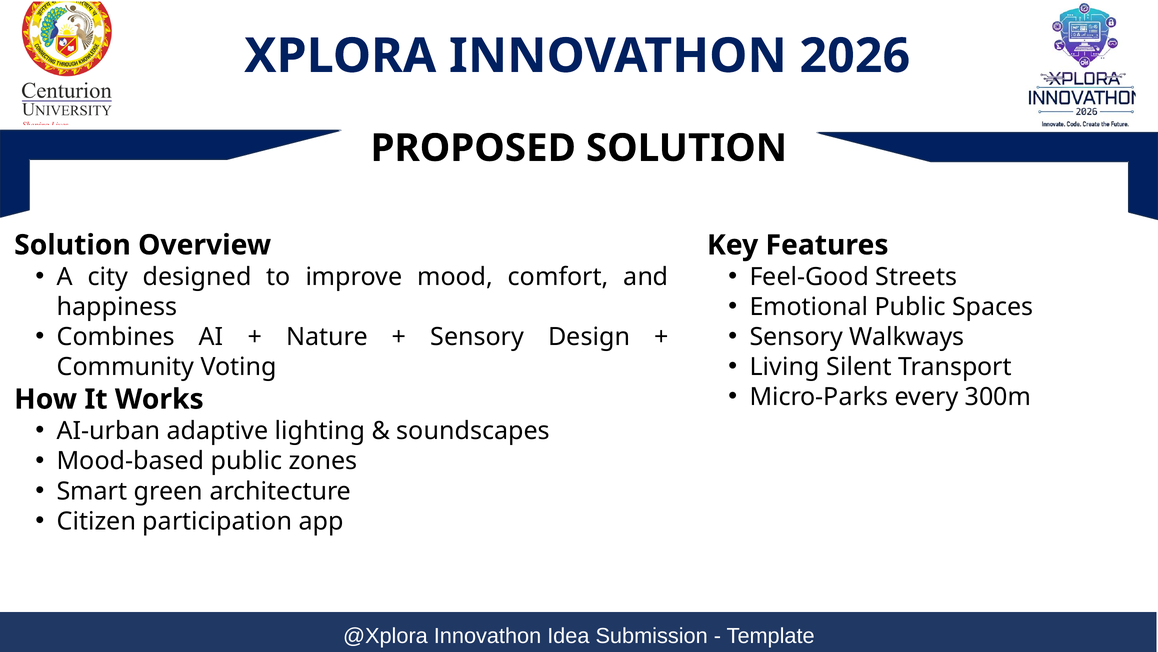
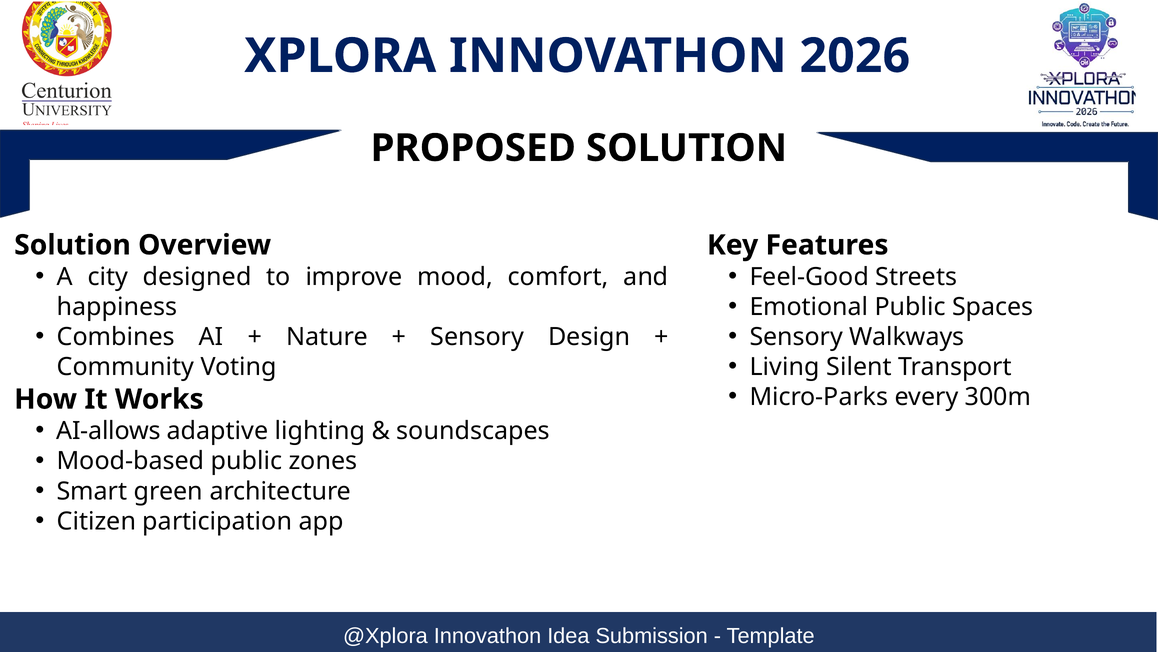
AI-urban: AI-urban -> AI-allows
